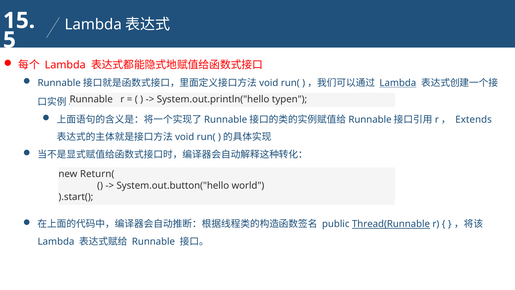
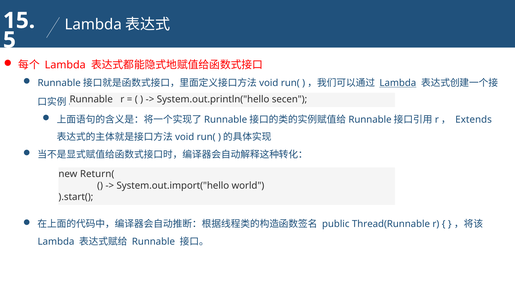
typen: typen -> secen
System.out.button("hello: System.out.button("hello -> System.out.import("hello
Thread(Runnable underline: present -> none
